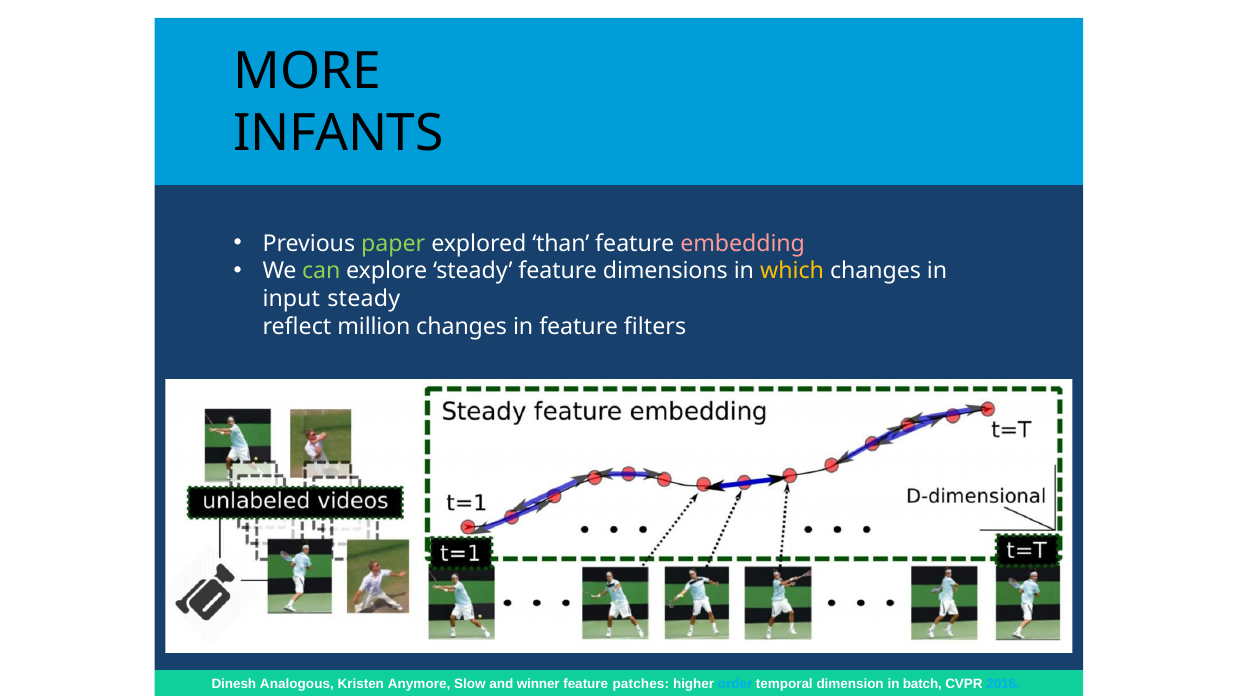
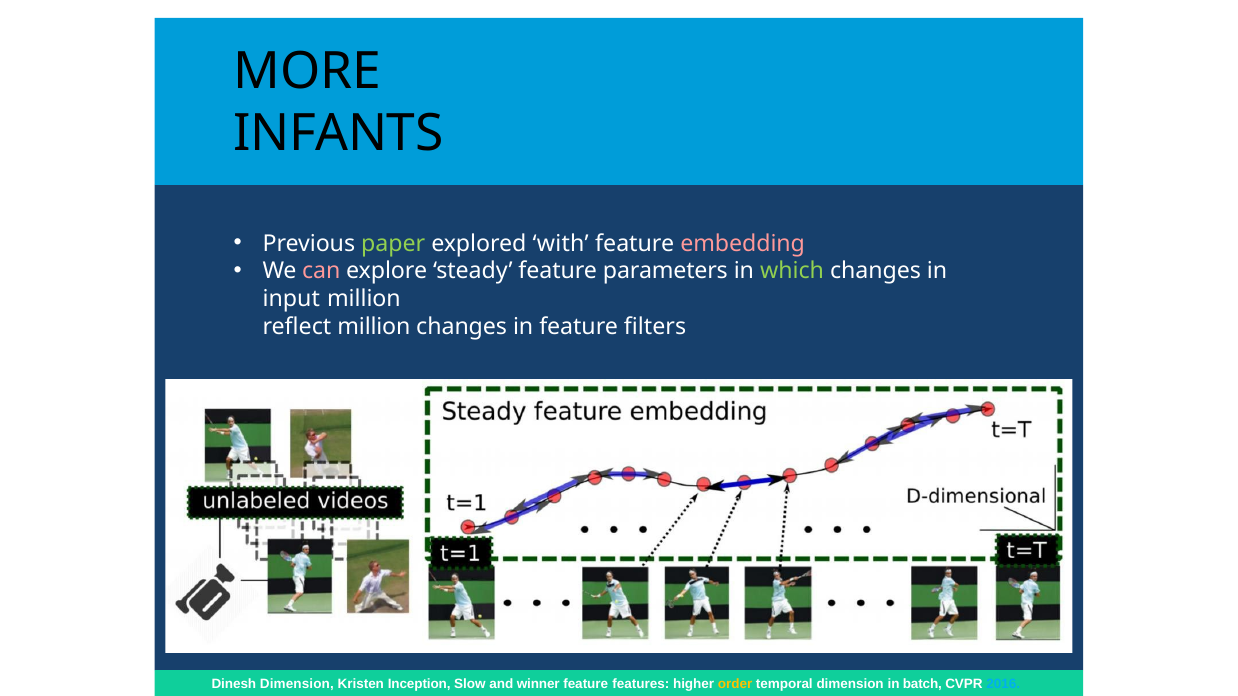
than: than -> with
can colour: light green -> pink
dimensions: dimensions -> parameters
which colour: yellow -> light green
input steady: steady -> million
Dinesh Analogous: Analogous -> Dimension
Anymore: Anymore -> Inception
patches: patches -> features
order colour: light blue -> yellow
